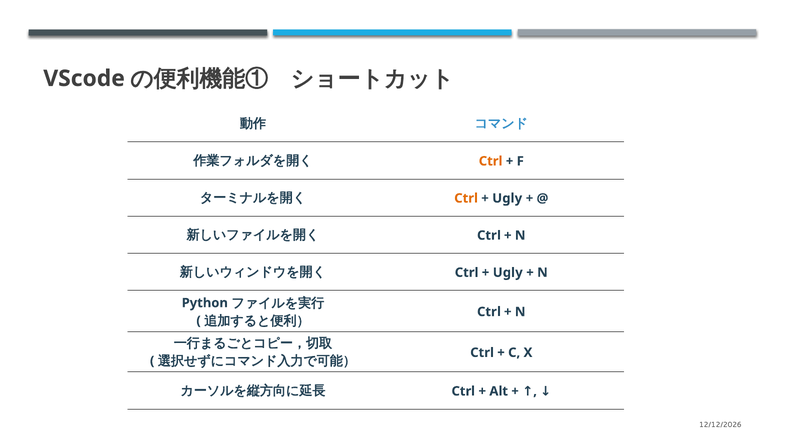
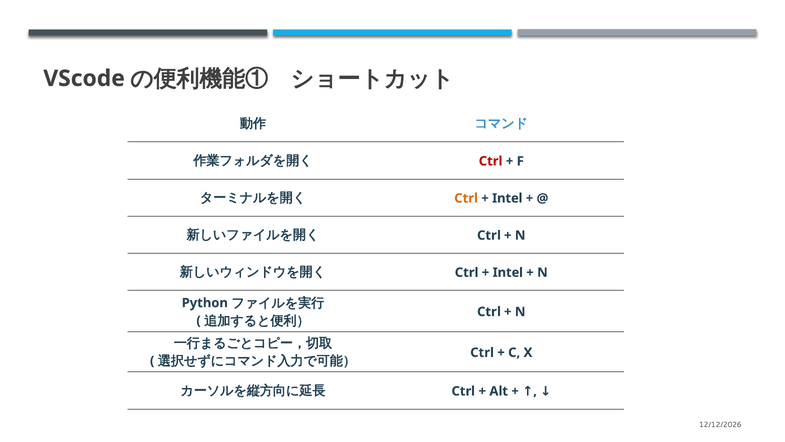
Ctrl at (491, 161) colour: orange -> red
Ugly at (507, 198): Ugly -> Intel
Ugly at (508, 272): Ugly -> Intel
